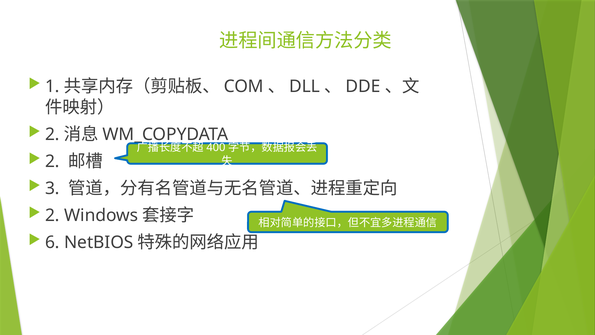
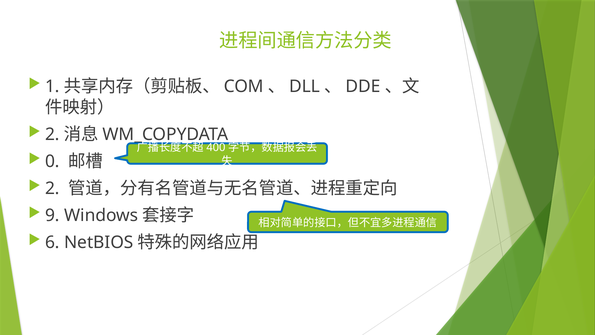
2 at (52, 161): 2 -> 0
3 at (52, 188): 3 -> 2
2 at (52, 215): 2 -> 9
